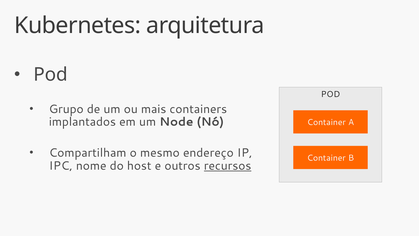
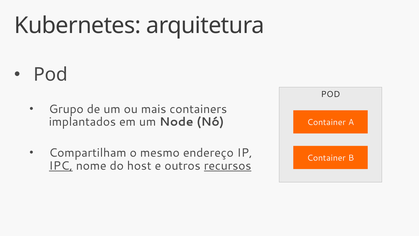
IPC underline: none -> present
